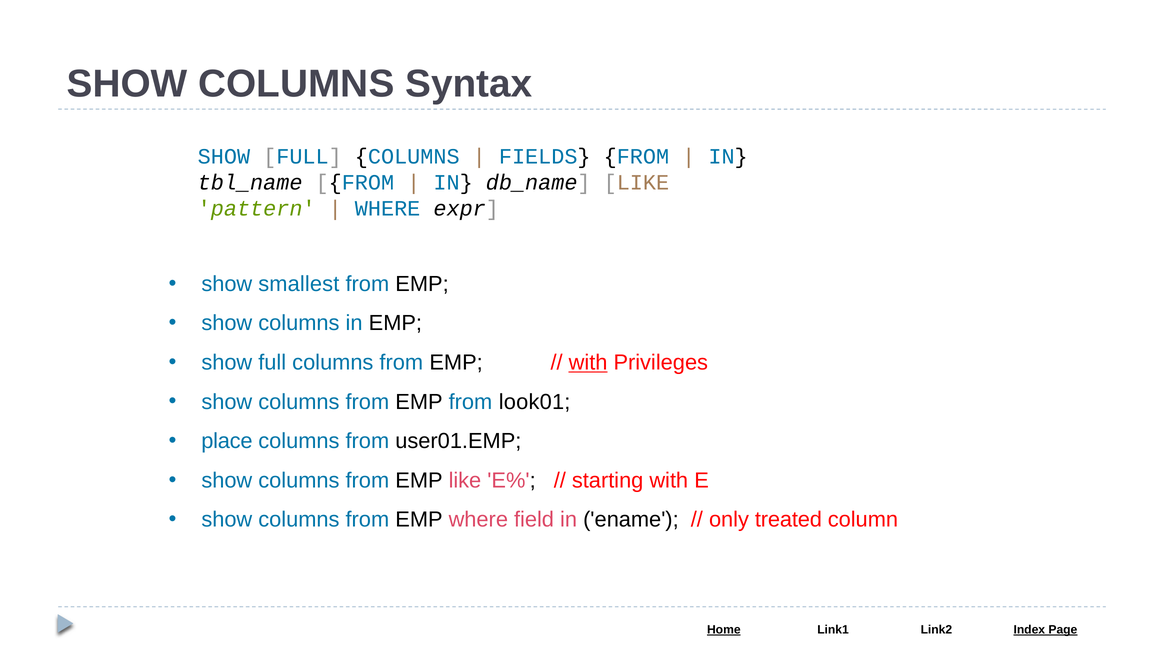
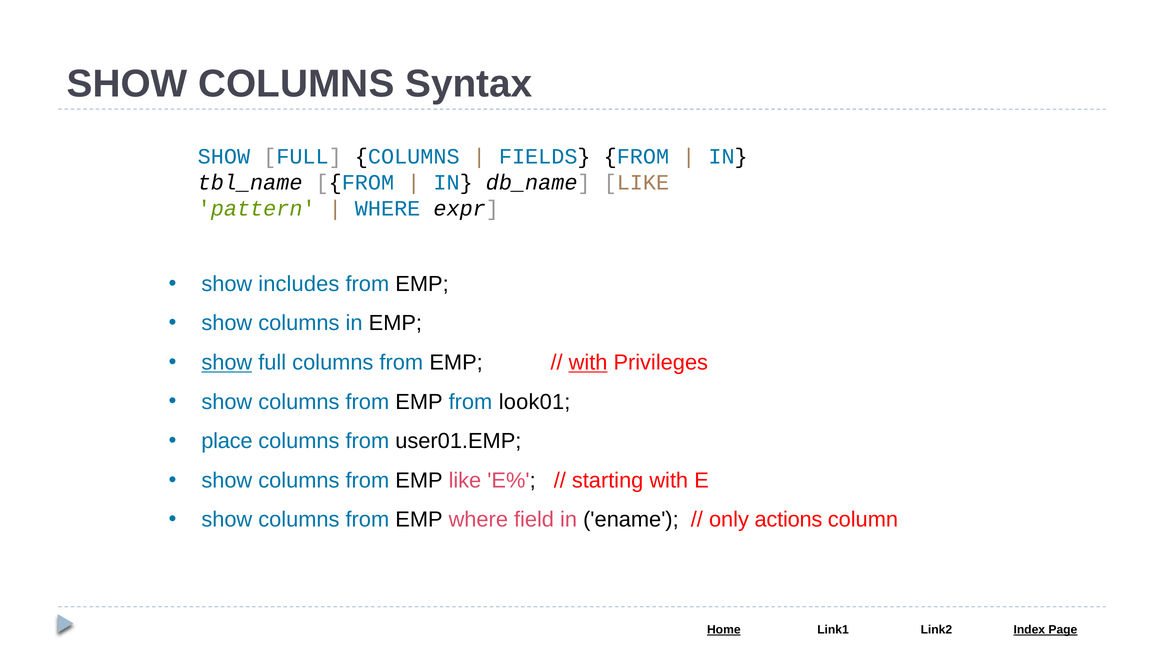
smallest: smallest -> includes
show at (227, 362) underline: none -> present
treated: treated -> actions
